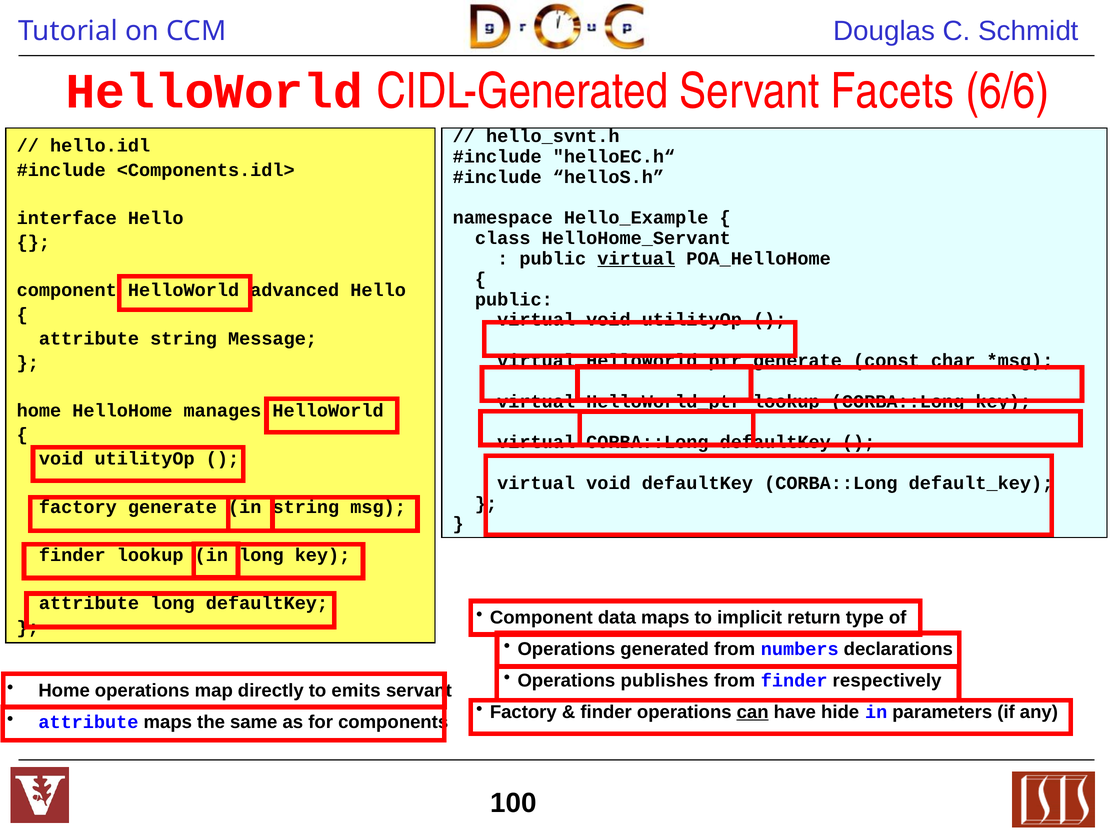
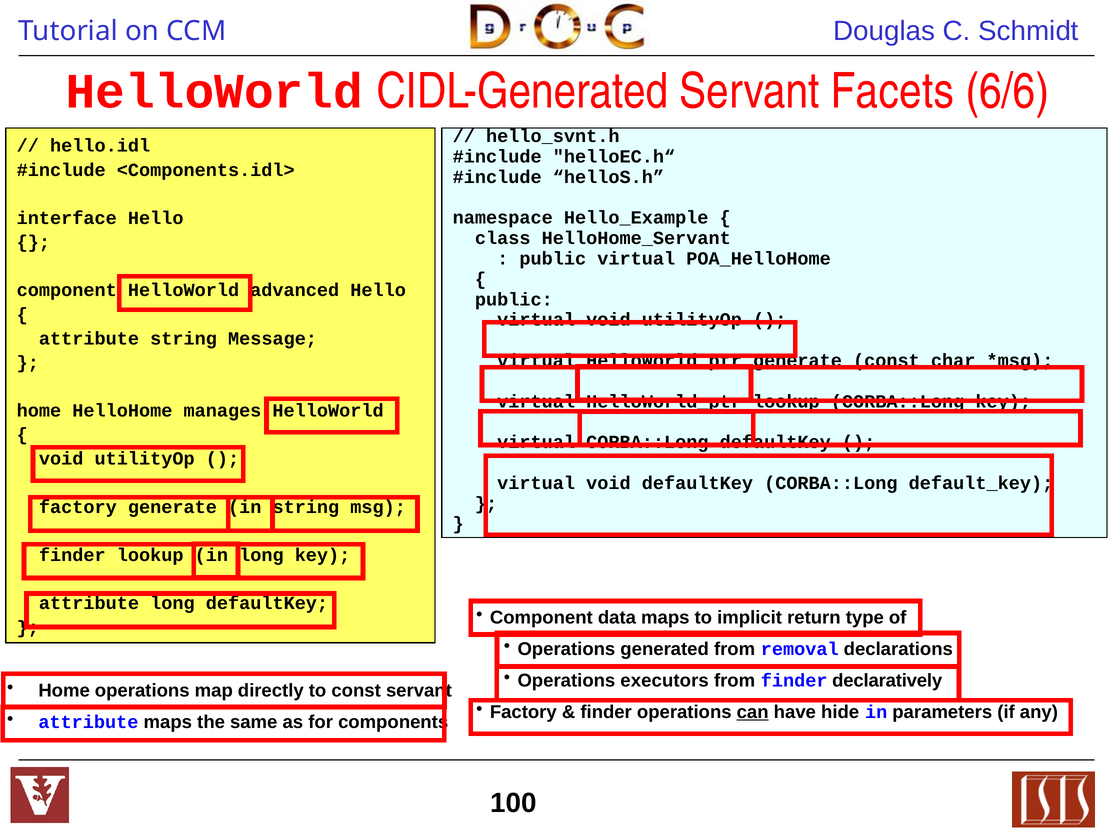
virtual at (636, 259) underline: present -> none
numbers: numbers -> removal
publishes: publishes -> executors
respectively: respectively -> declaratively
to emits: emits -> const
